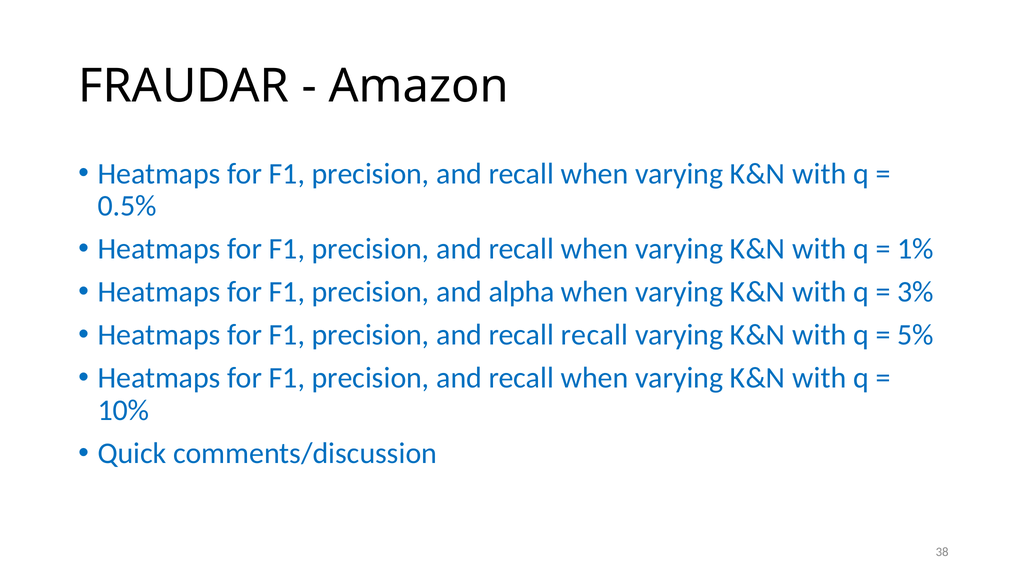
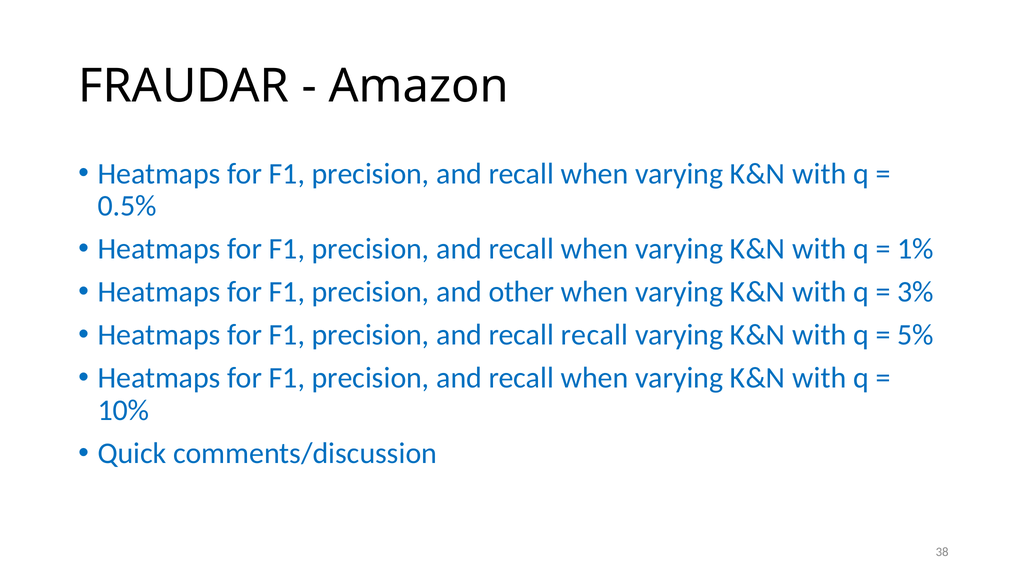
alpha: alpha -> other
